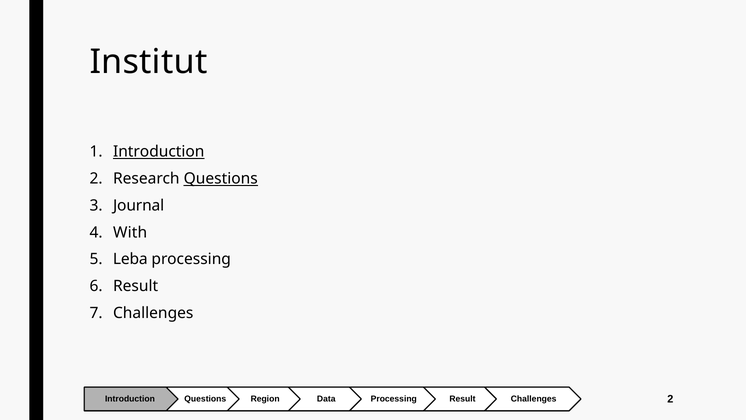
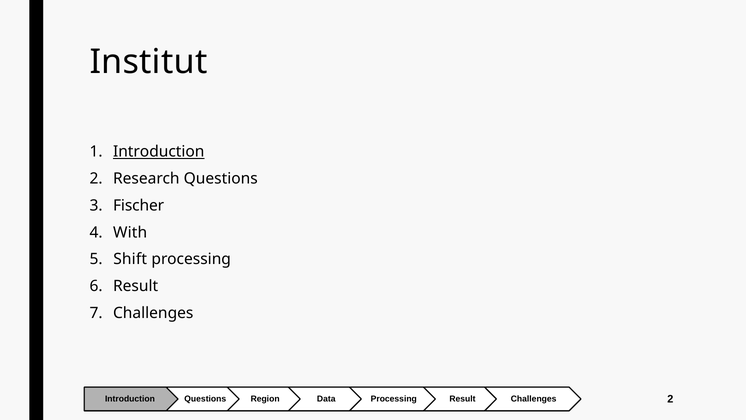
Questions at (221, 178) underline: present -> none
Journal: Journal -> Fischer
Leba: Leba -> Shift
